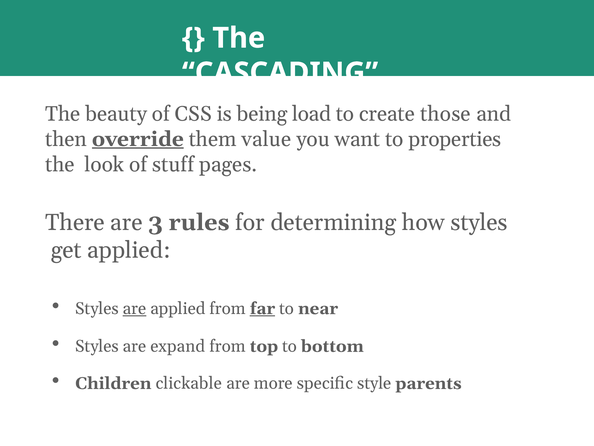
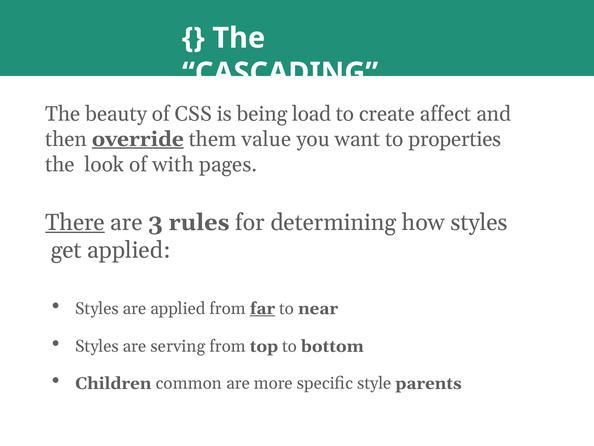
those: those -> affect
stuff: stuff -> with
There underline: none -> present
are at (135, 308) underline: present -> none
expand: expand -> serving
clickable: clickable -> common
